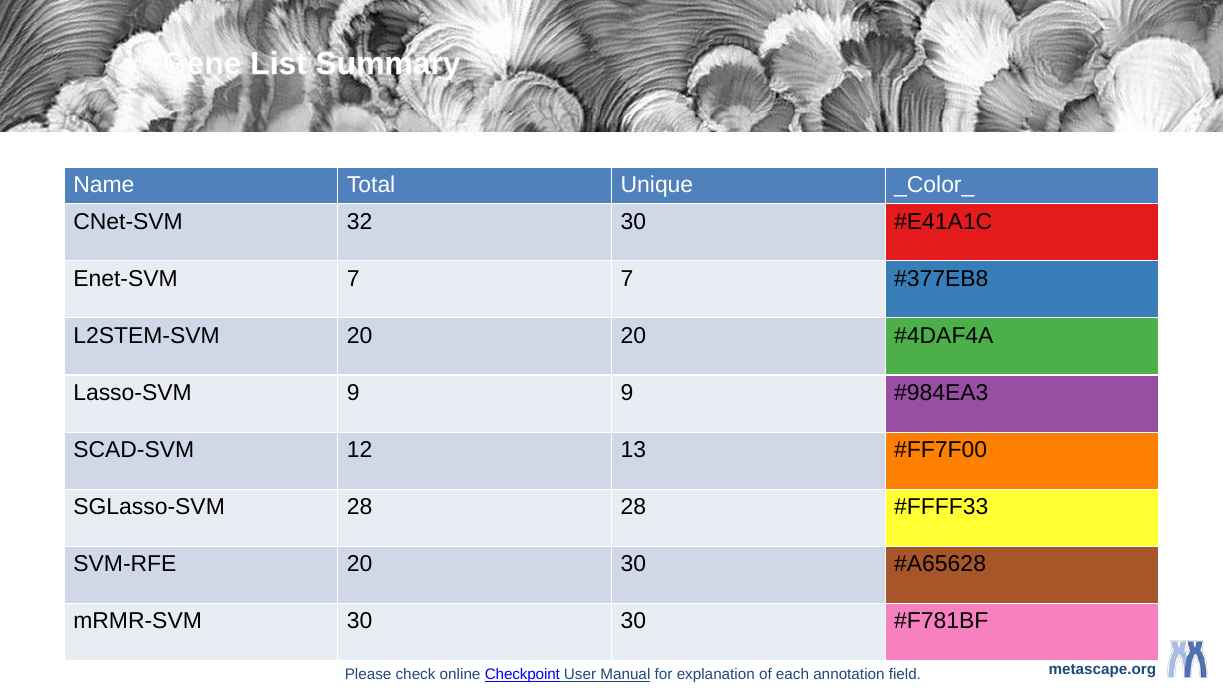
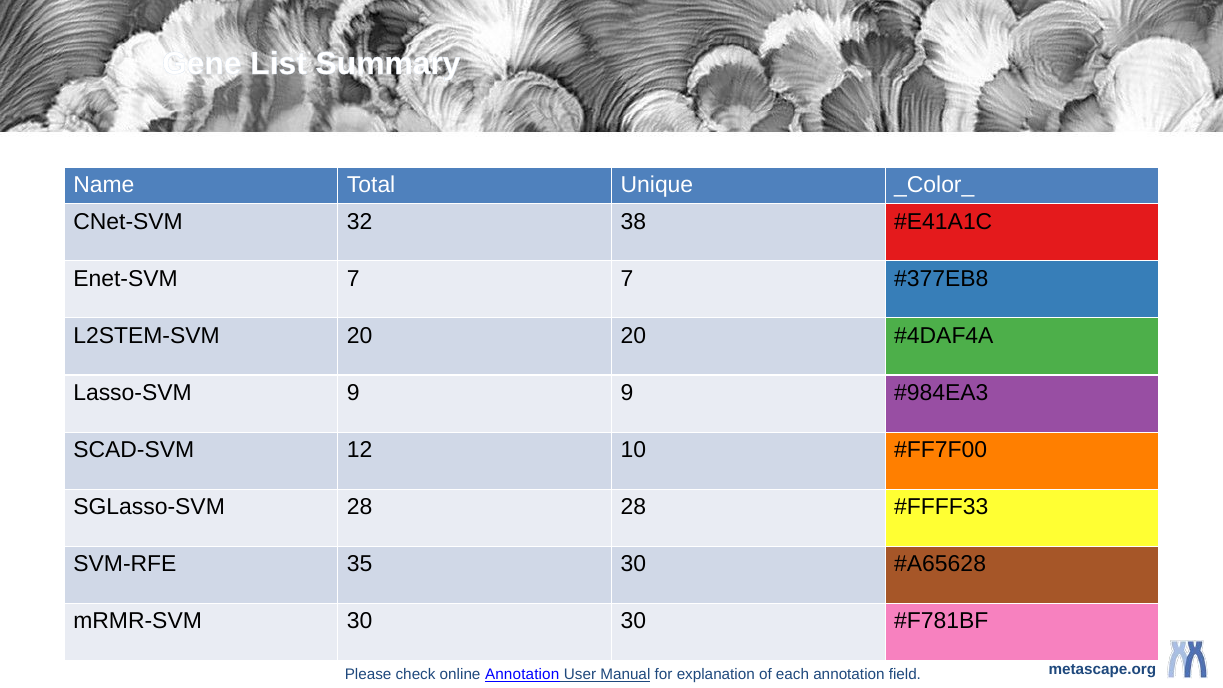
32 30: 30 -> 38
13: 13 -> 10
SVM-RFE 20: 20 -> 35
online Checkpoint: Checkpoint -> Annotation
